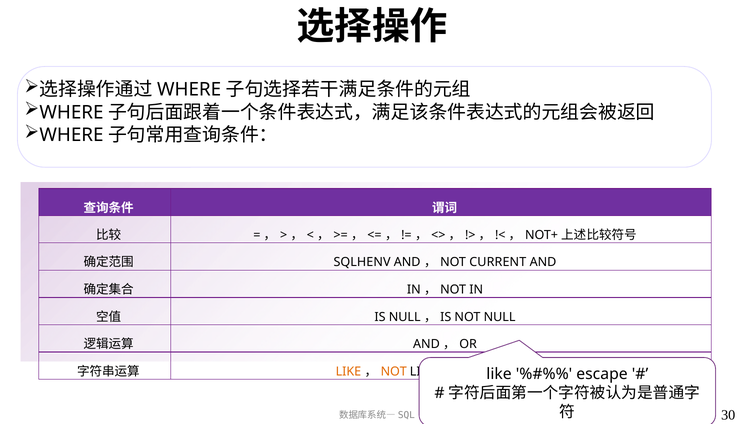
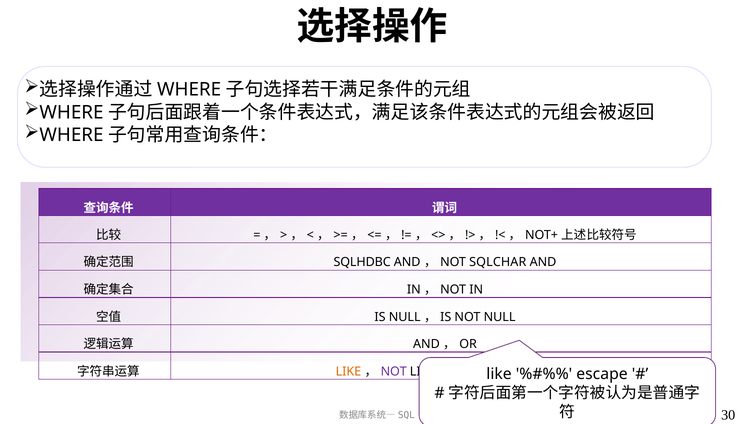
SQLHENV: SQLHENV -> SQLHDBC
CURRENT: CURRENT -> SQLCHAR
NOT at (394, 372) colour: orange -> purple
